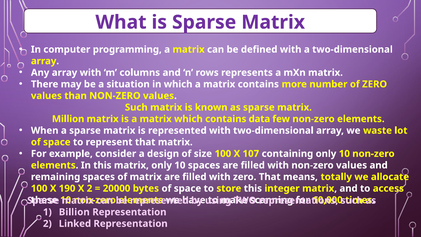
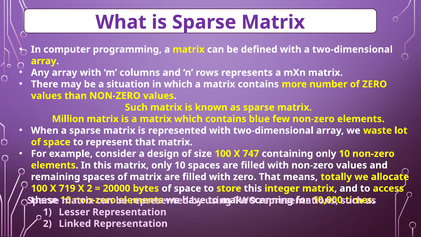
data: data -> blue
107: 107 -> 747
190: 190 -> 719
Billion: Billion -> Lesser
